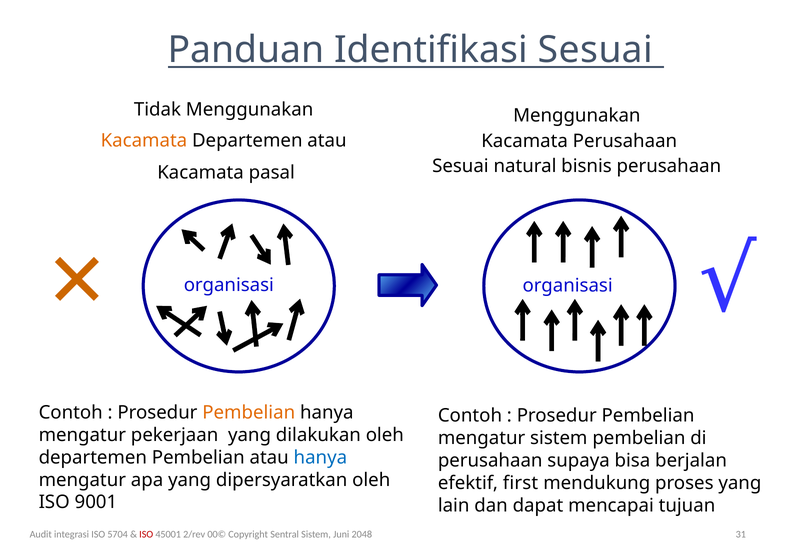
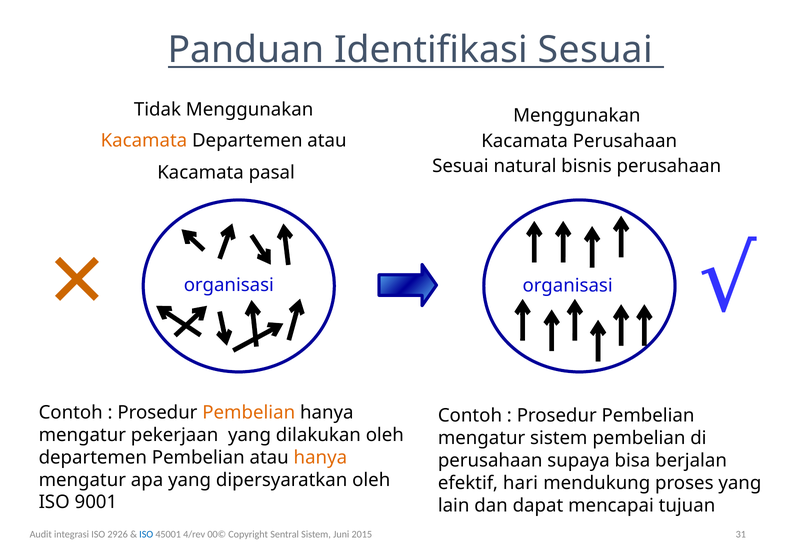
hanya at (320, 458) colour: blue -> orange
first: first -> hari
5704: 5704 -> 2926
ISO at (146, 535) colour: red -> blue
2/rev: 2/rev -> 4/rev
2048: 2048 -> 2015
